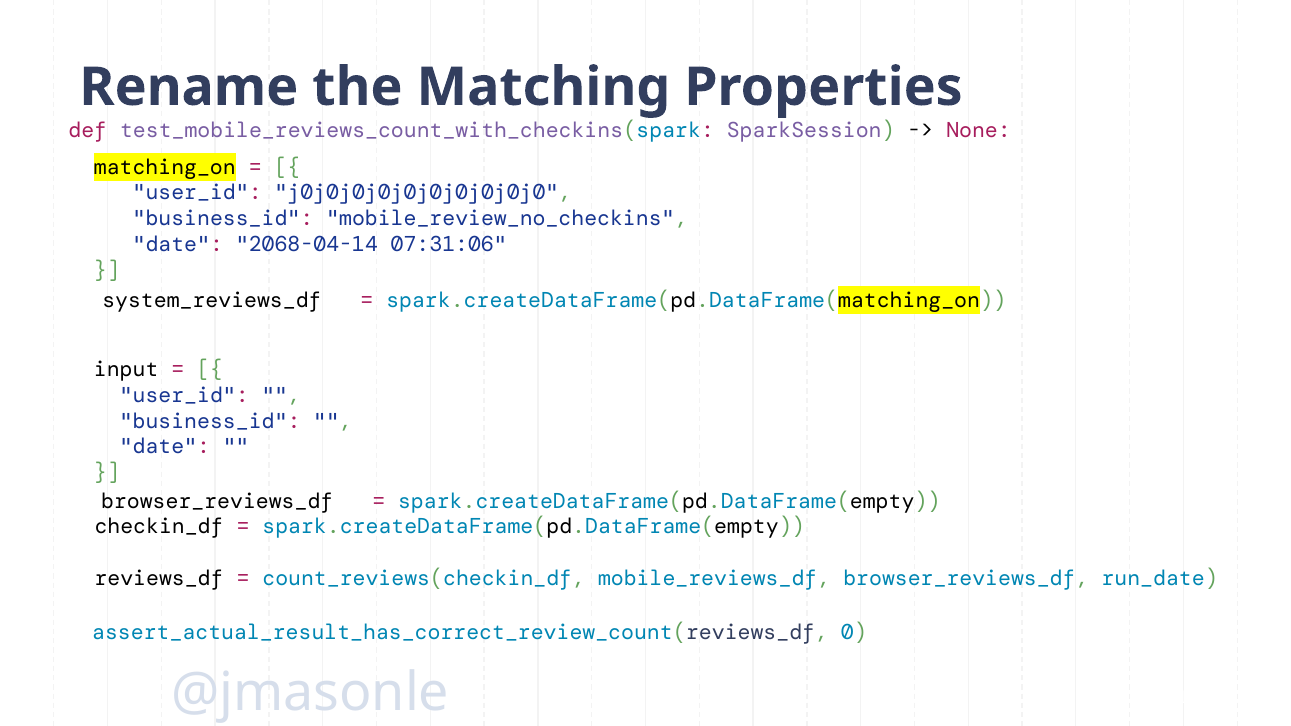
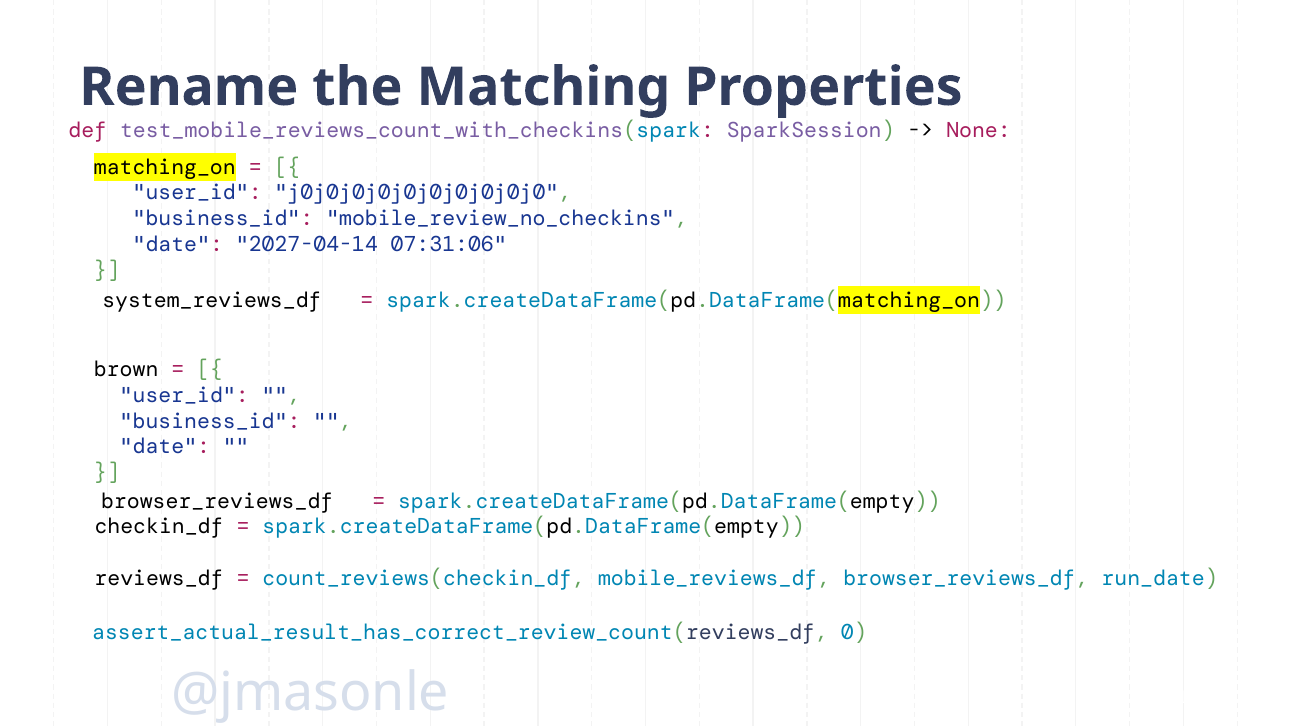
2068-04-14: 2068-04-14 -> 2027-04-14
input: input -> brown
